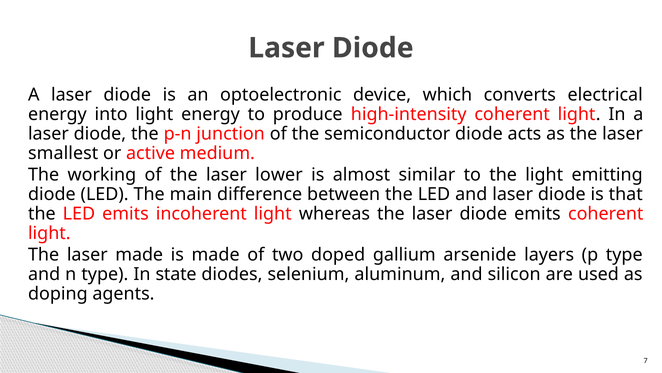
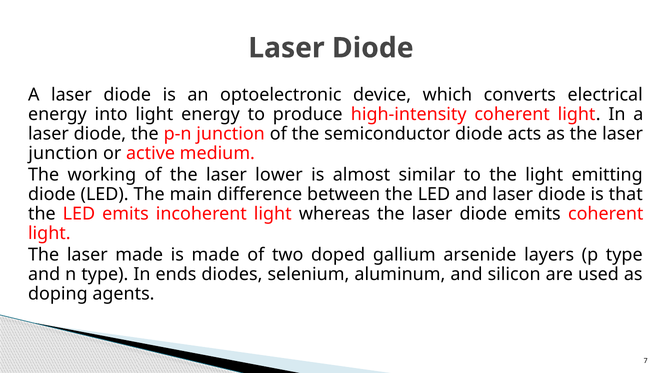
smallest at (63, 153): smallest -> junction
state: state -> ends
